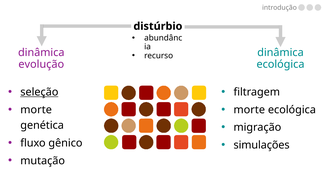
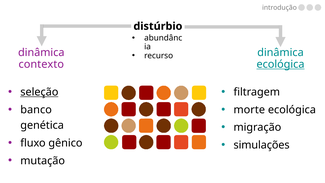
evolução: evolução -> contexto
ecológica at (280, 64) underline: none -> present
morte at (36, 110): morte -> banco
